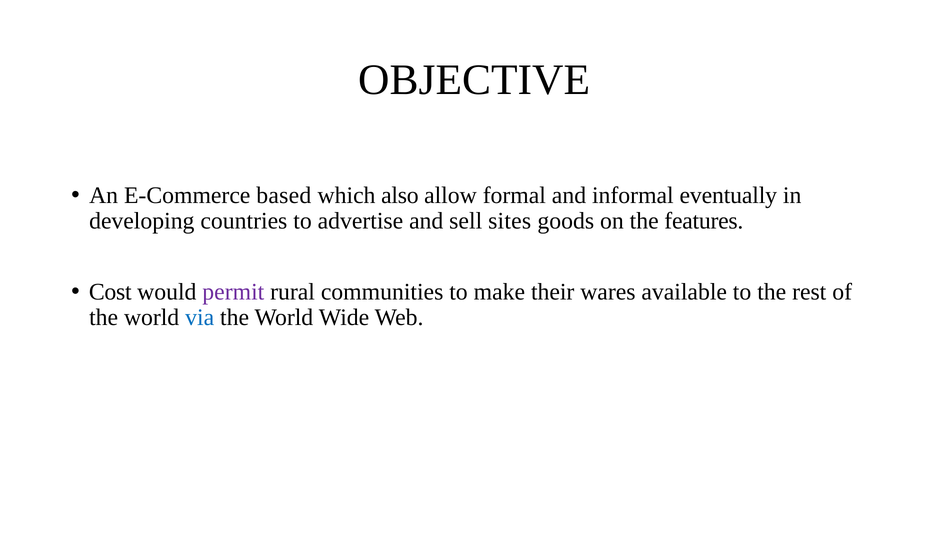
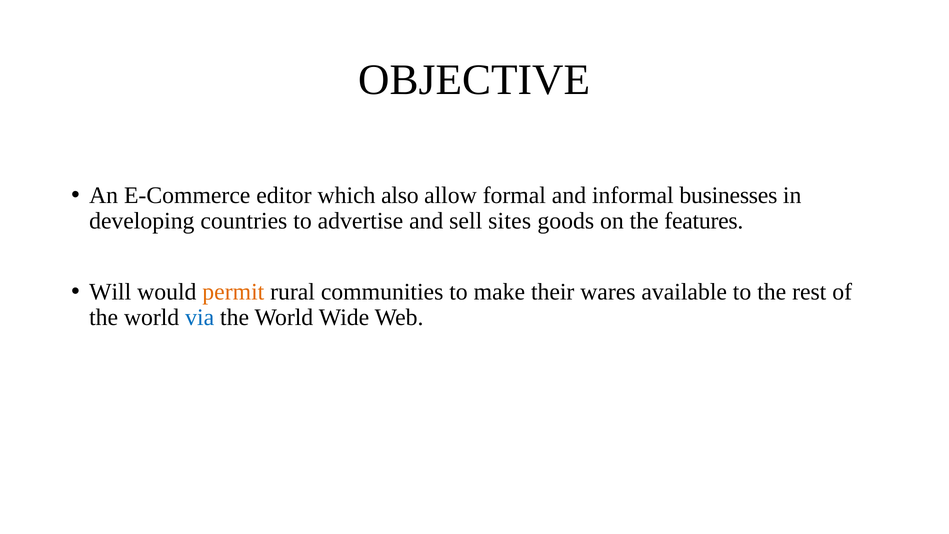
based: based -> editor
eventually: eventually -> businesses
Cost: Cost -> Will
permit colour: purple -> orange
